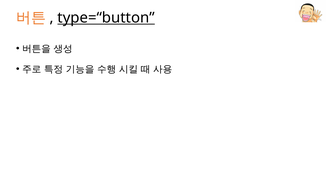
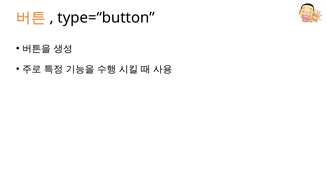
type=“button underline: present -> none
